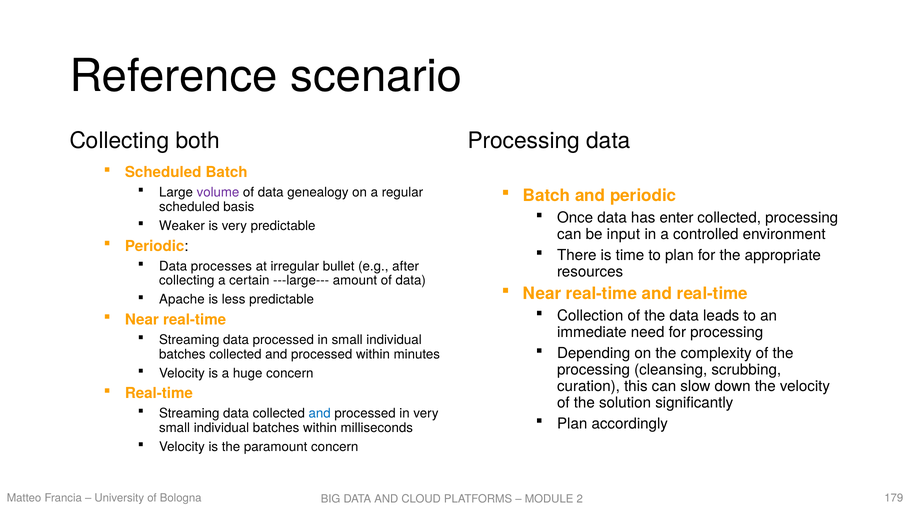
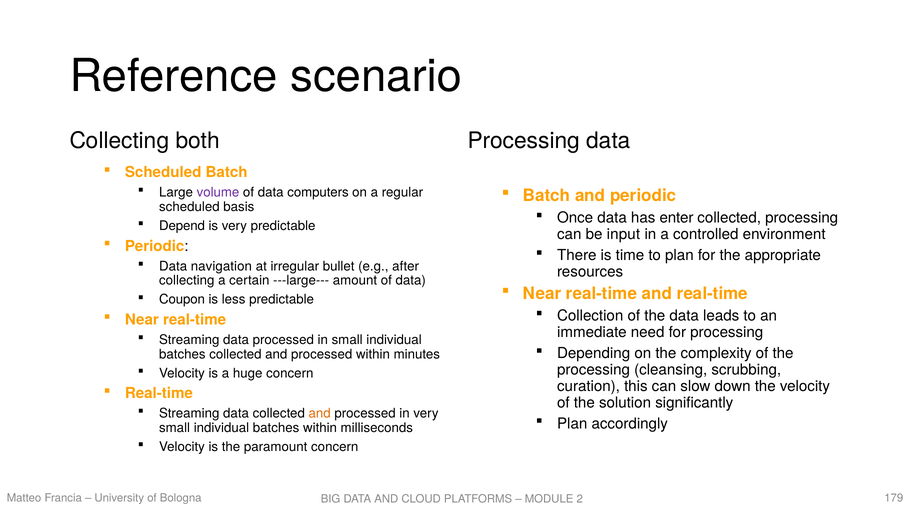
genealogy: genealogy -> computers
Weaker: Weaker -> Depend
processes: processes -> navigation
Apache: Apache -> Coupon
and at (320, 413) colour: blue -> orange
